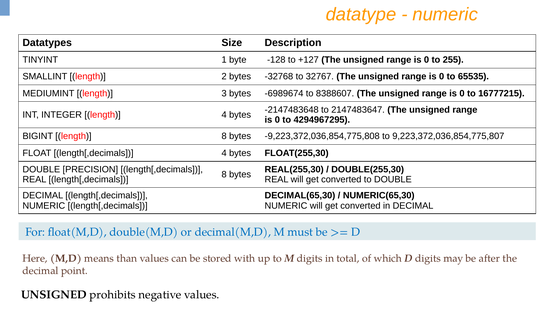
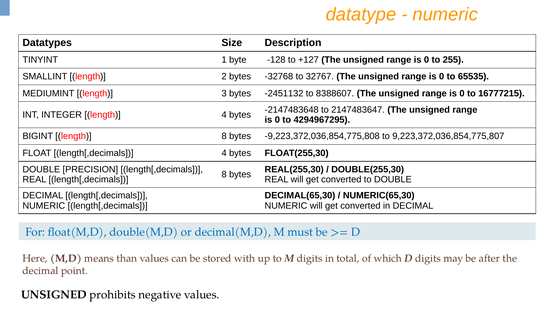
-6989674: -6989674 -> -2451132
